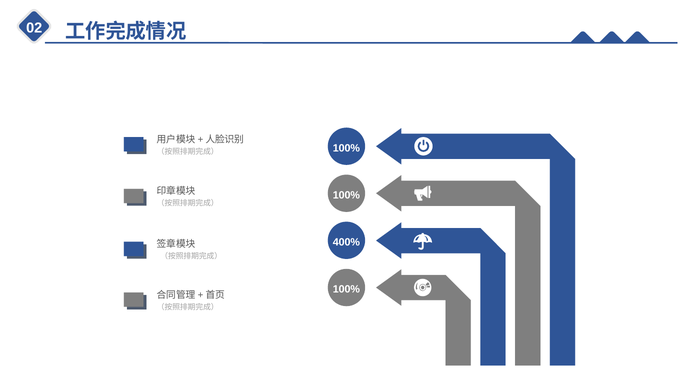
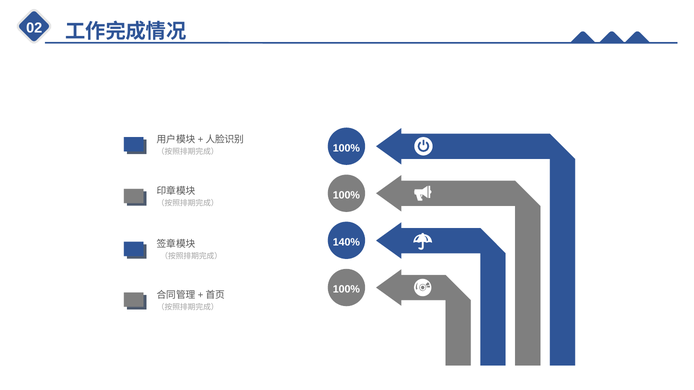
400%: 400% -> 140%
